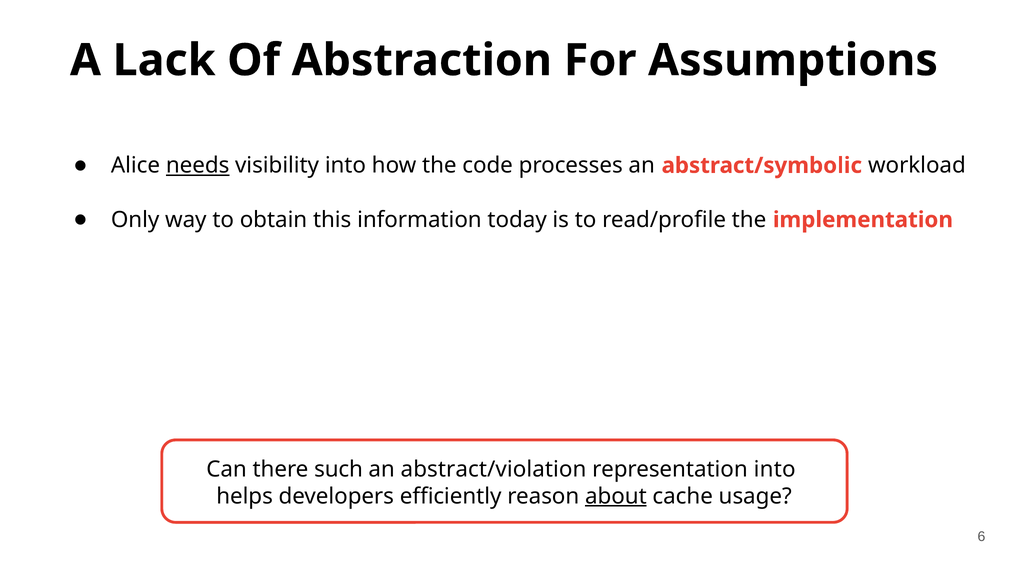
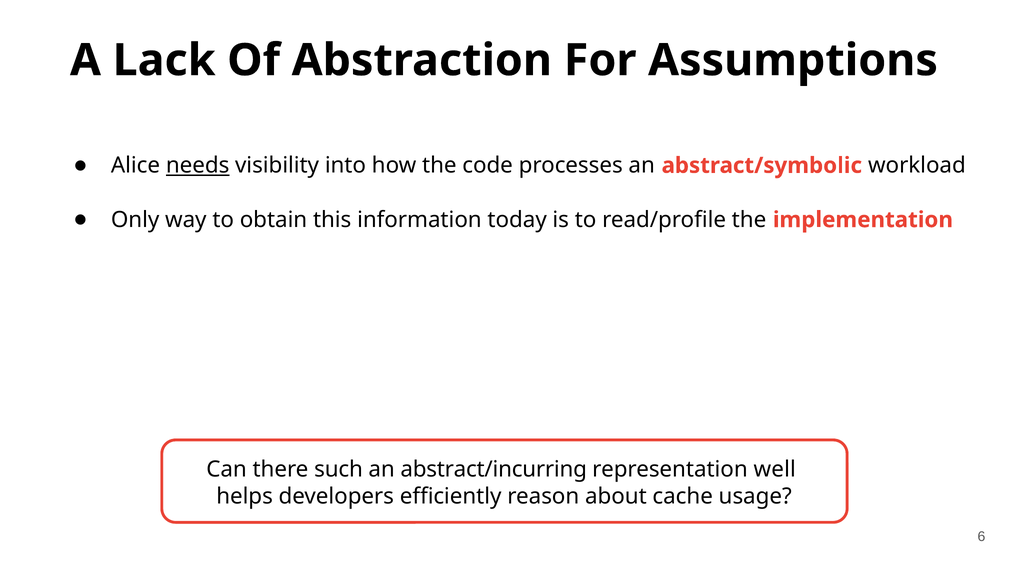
abstract/violation: abstract/violation -> abstract/incurring
representation into: into -> well
about underline: present -> none
